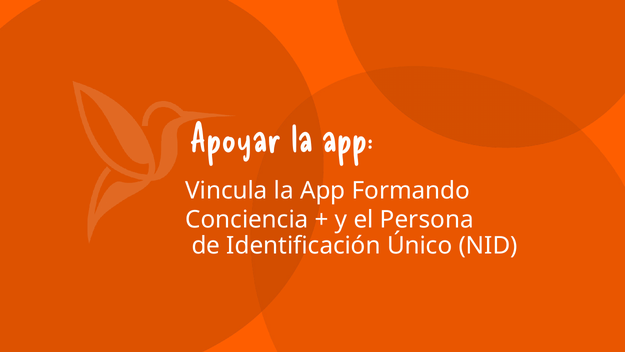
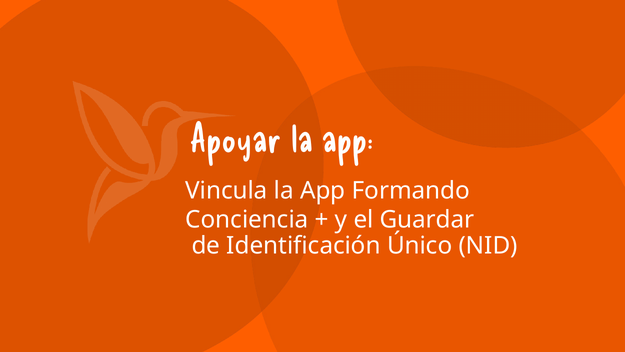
Persona: Persona -> Guardar
